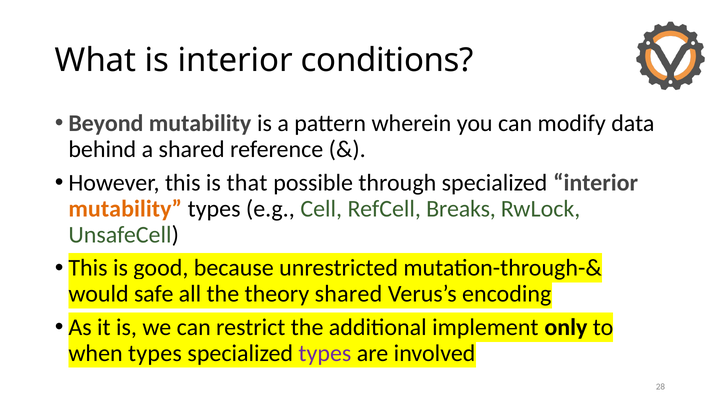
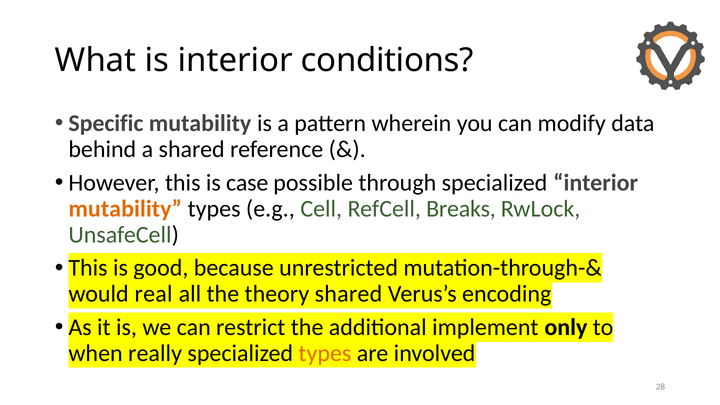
Beyond: Beyond -> Specific
that: that -> case
safe: safe -> real
when types: types -> really
types at (325, 353) colour: purple -> orange
